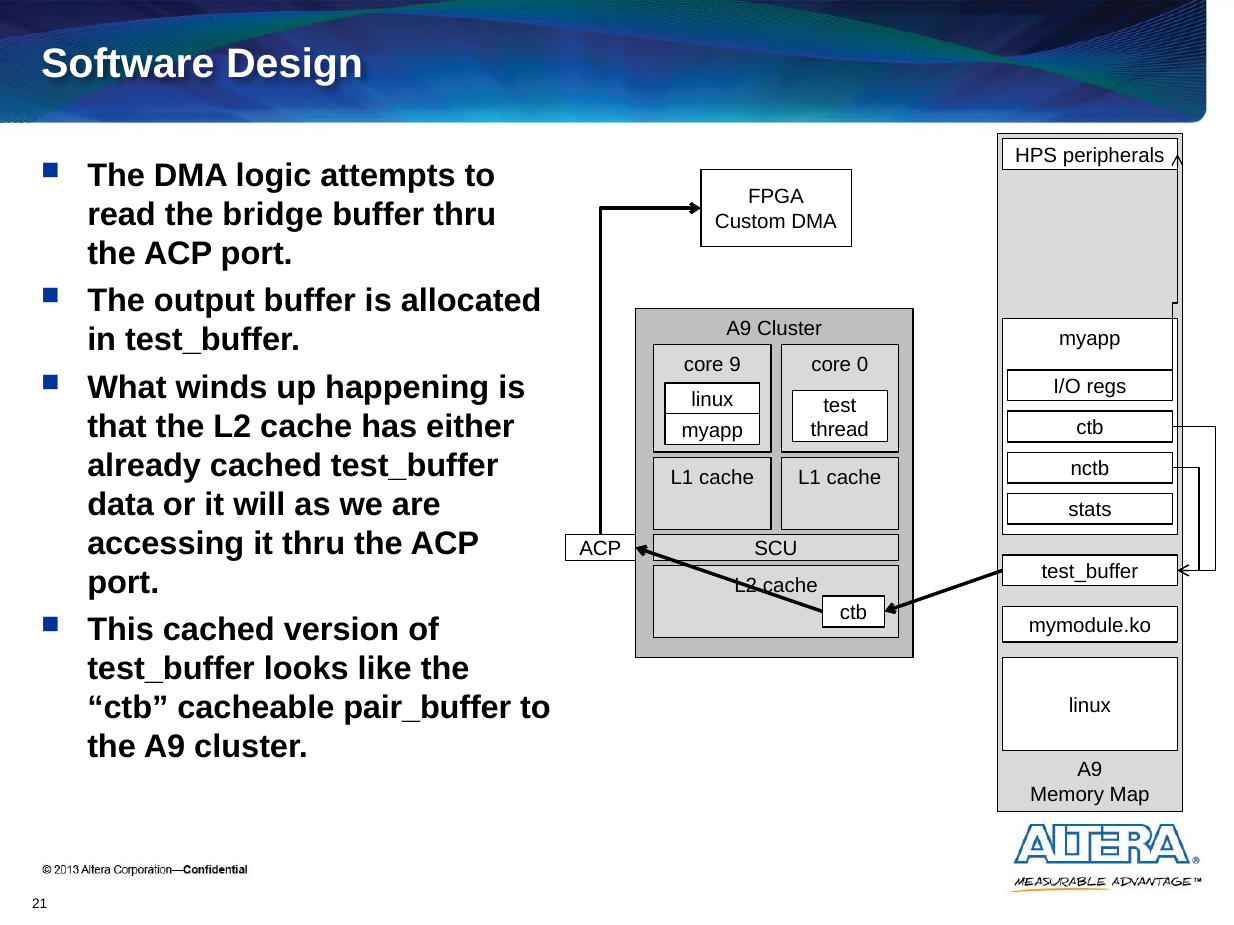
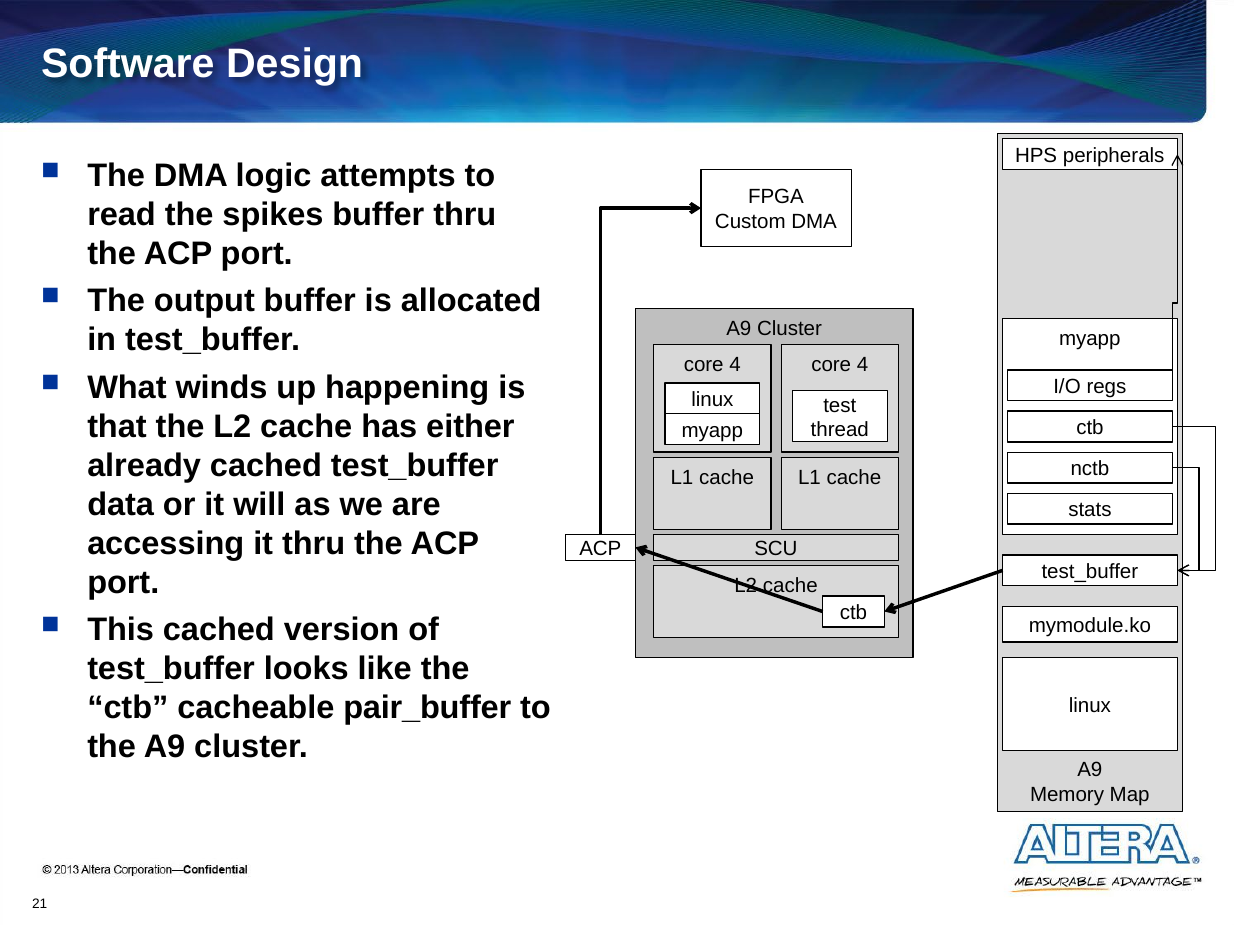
bridge: bridge -> spikes
9 at (735, 365): 9 -> 4
0 at (863, 365): 0 -> 4
